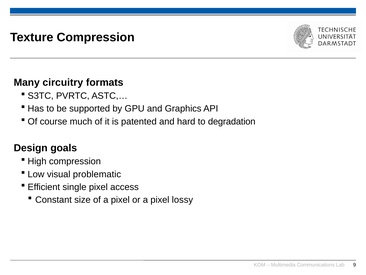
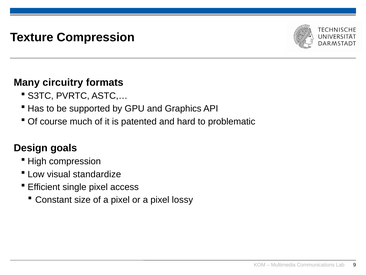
degradation: degradation -> problematic
problematic: problematic -> standardize
